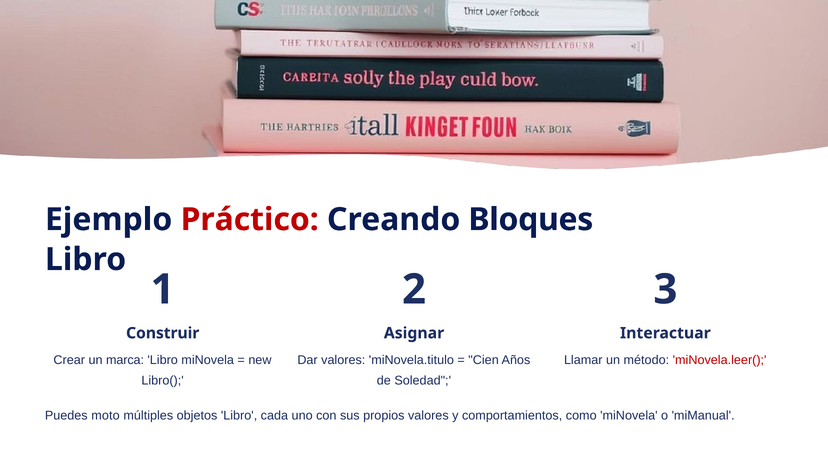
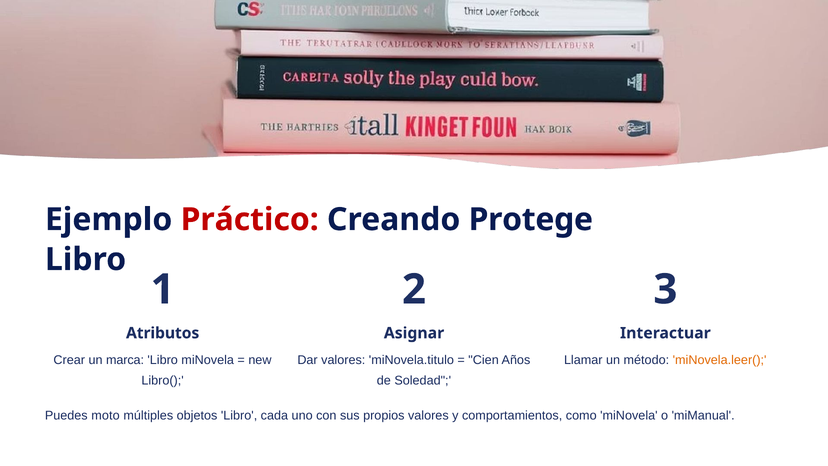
Bloques: Bloques -> Protege
Construir: Construir -> Atributos
miNovela.leer( colour: red -> orange
